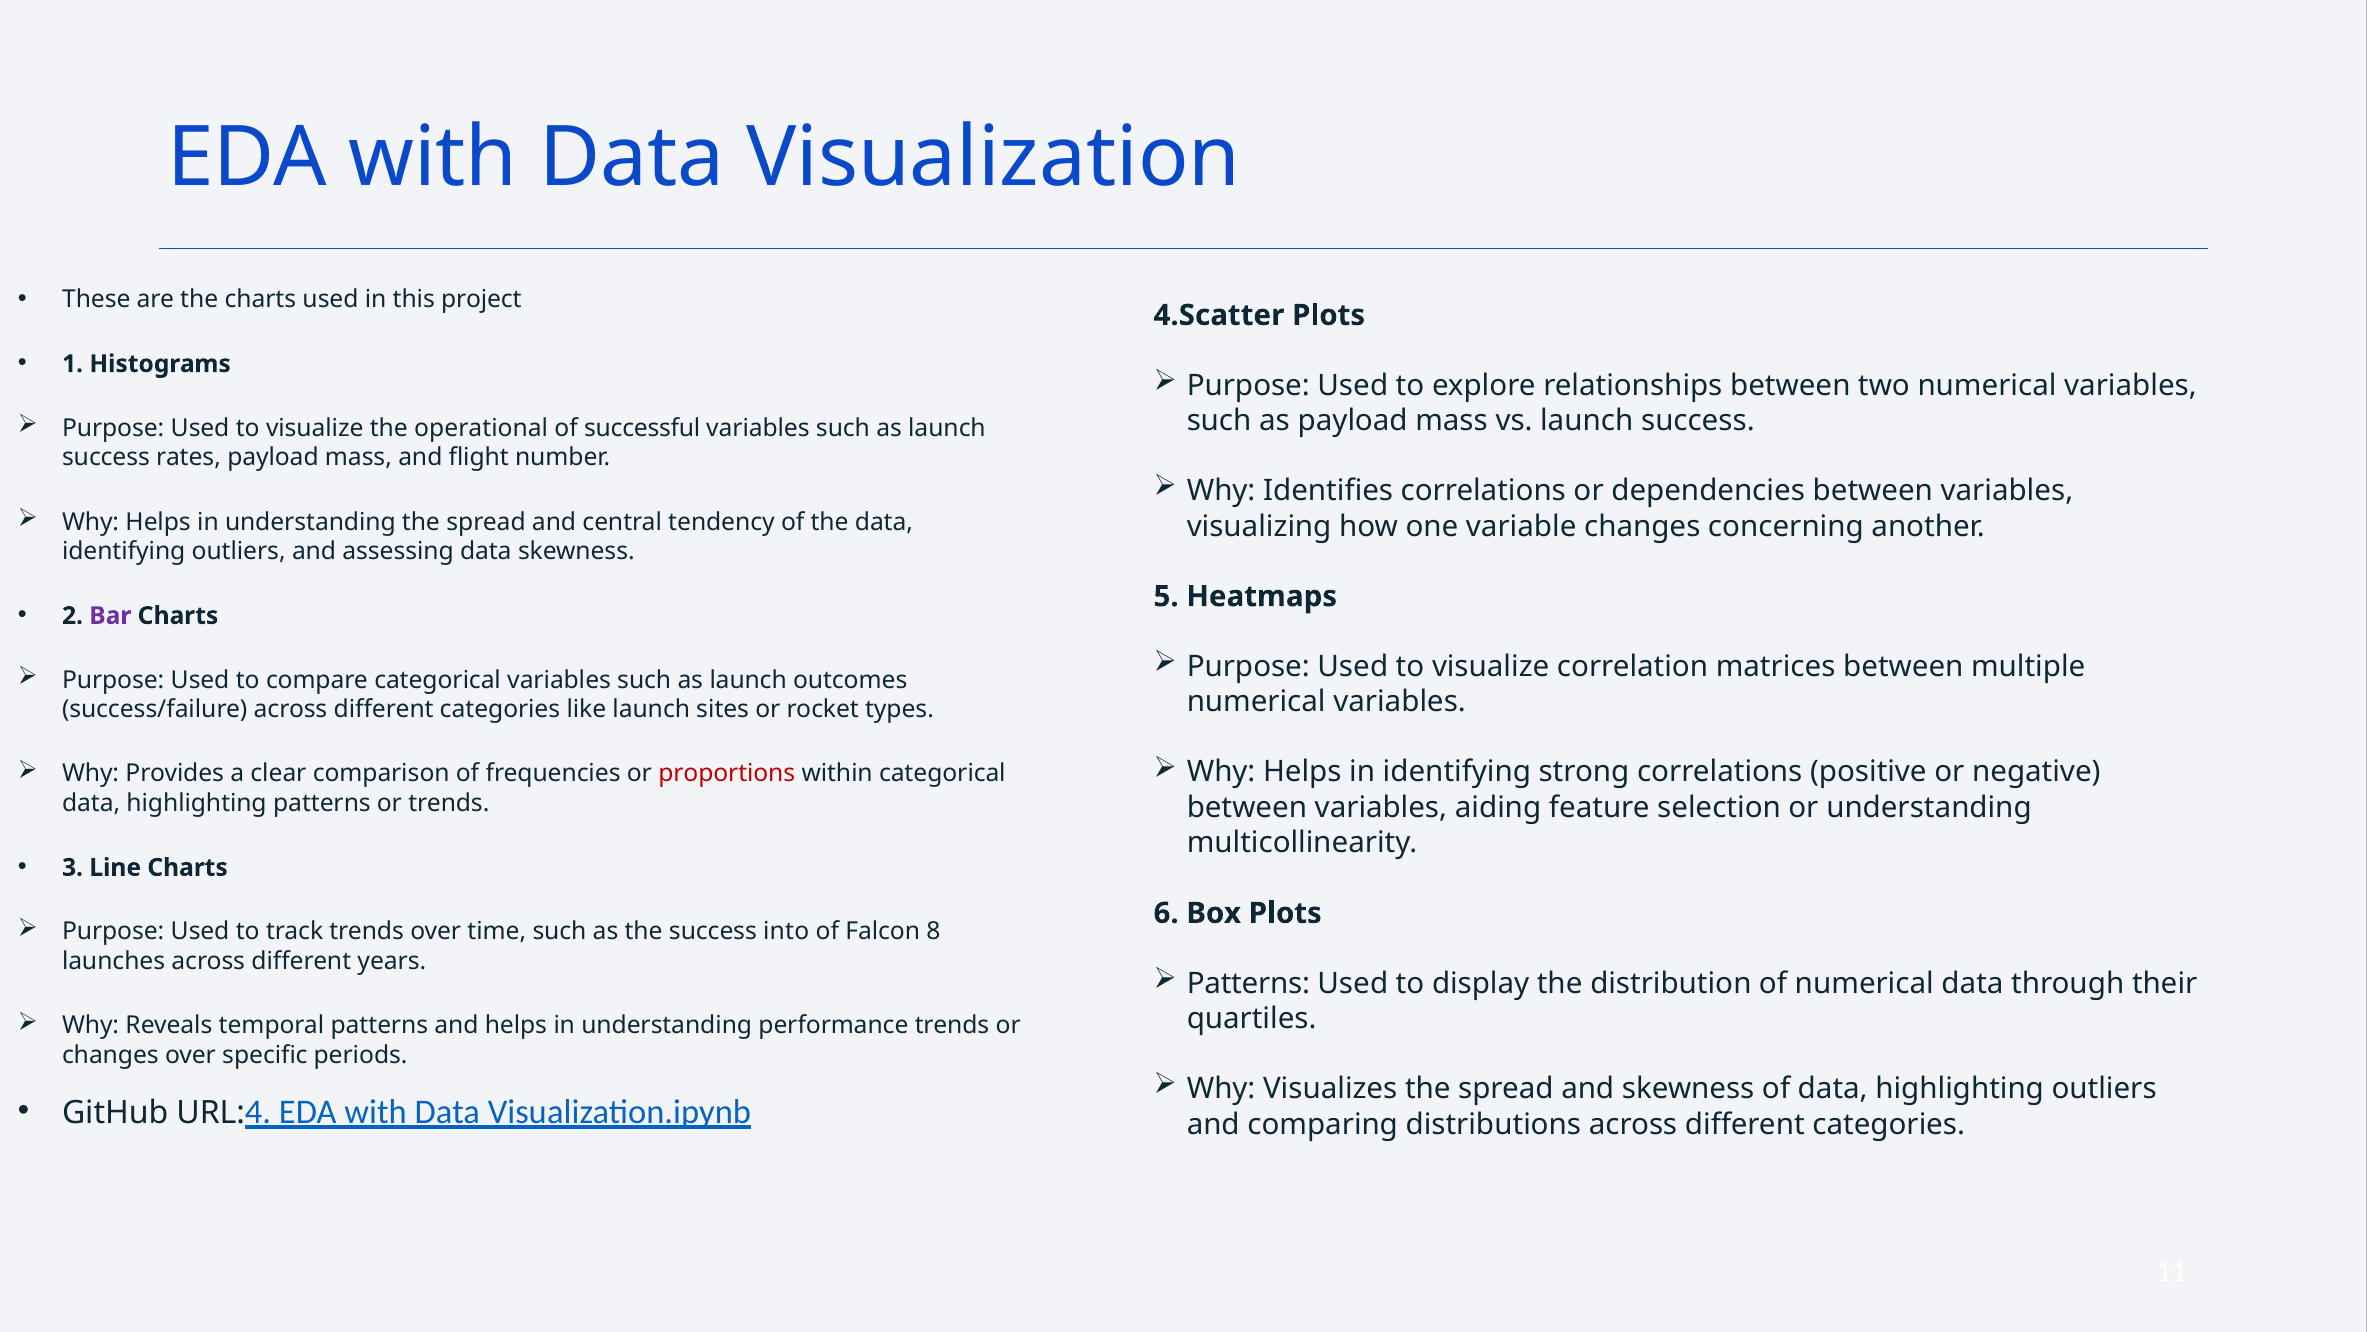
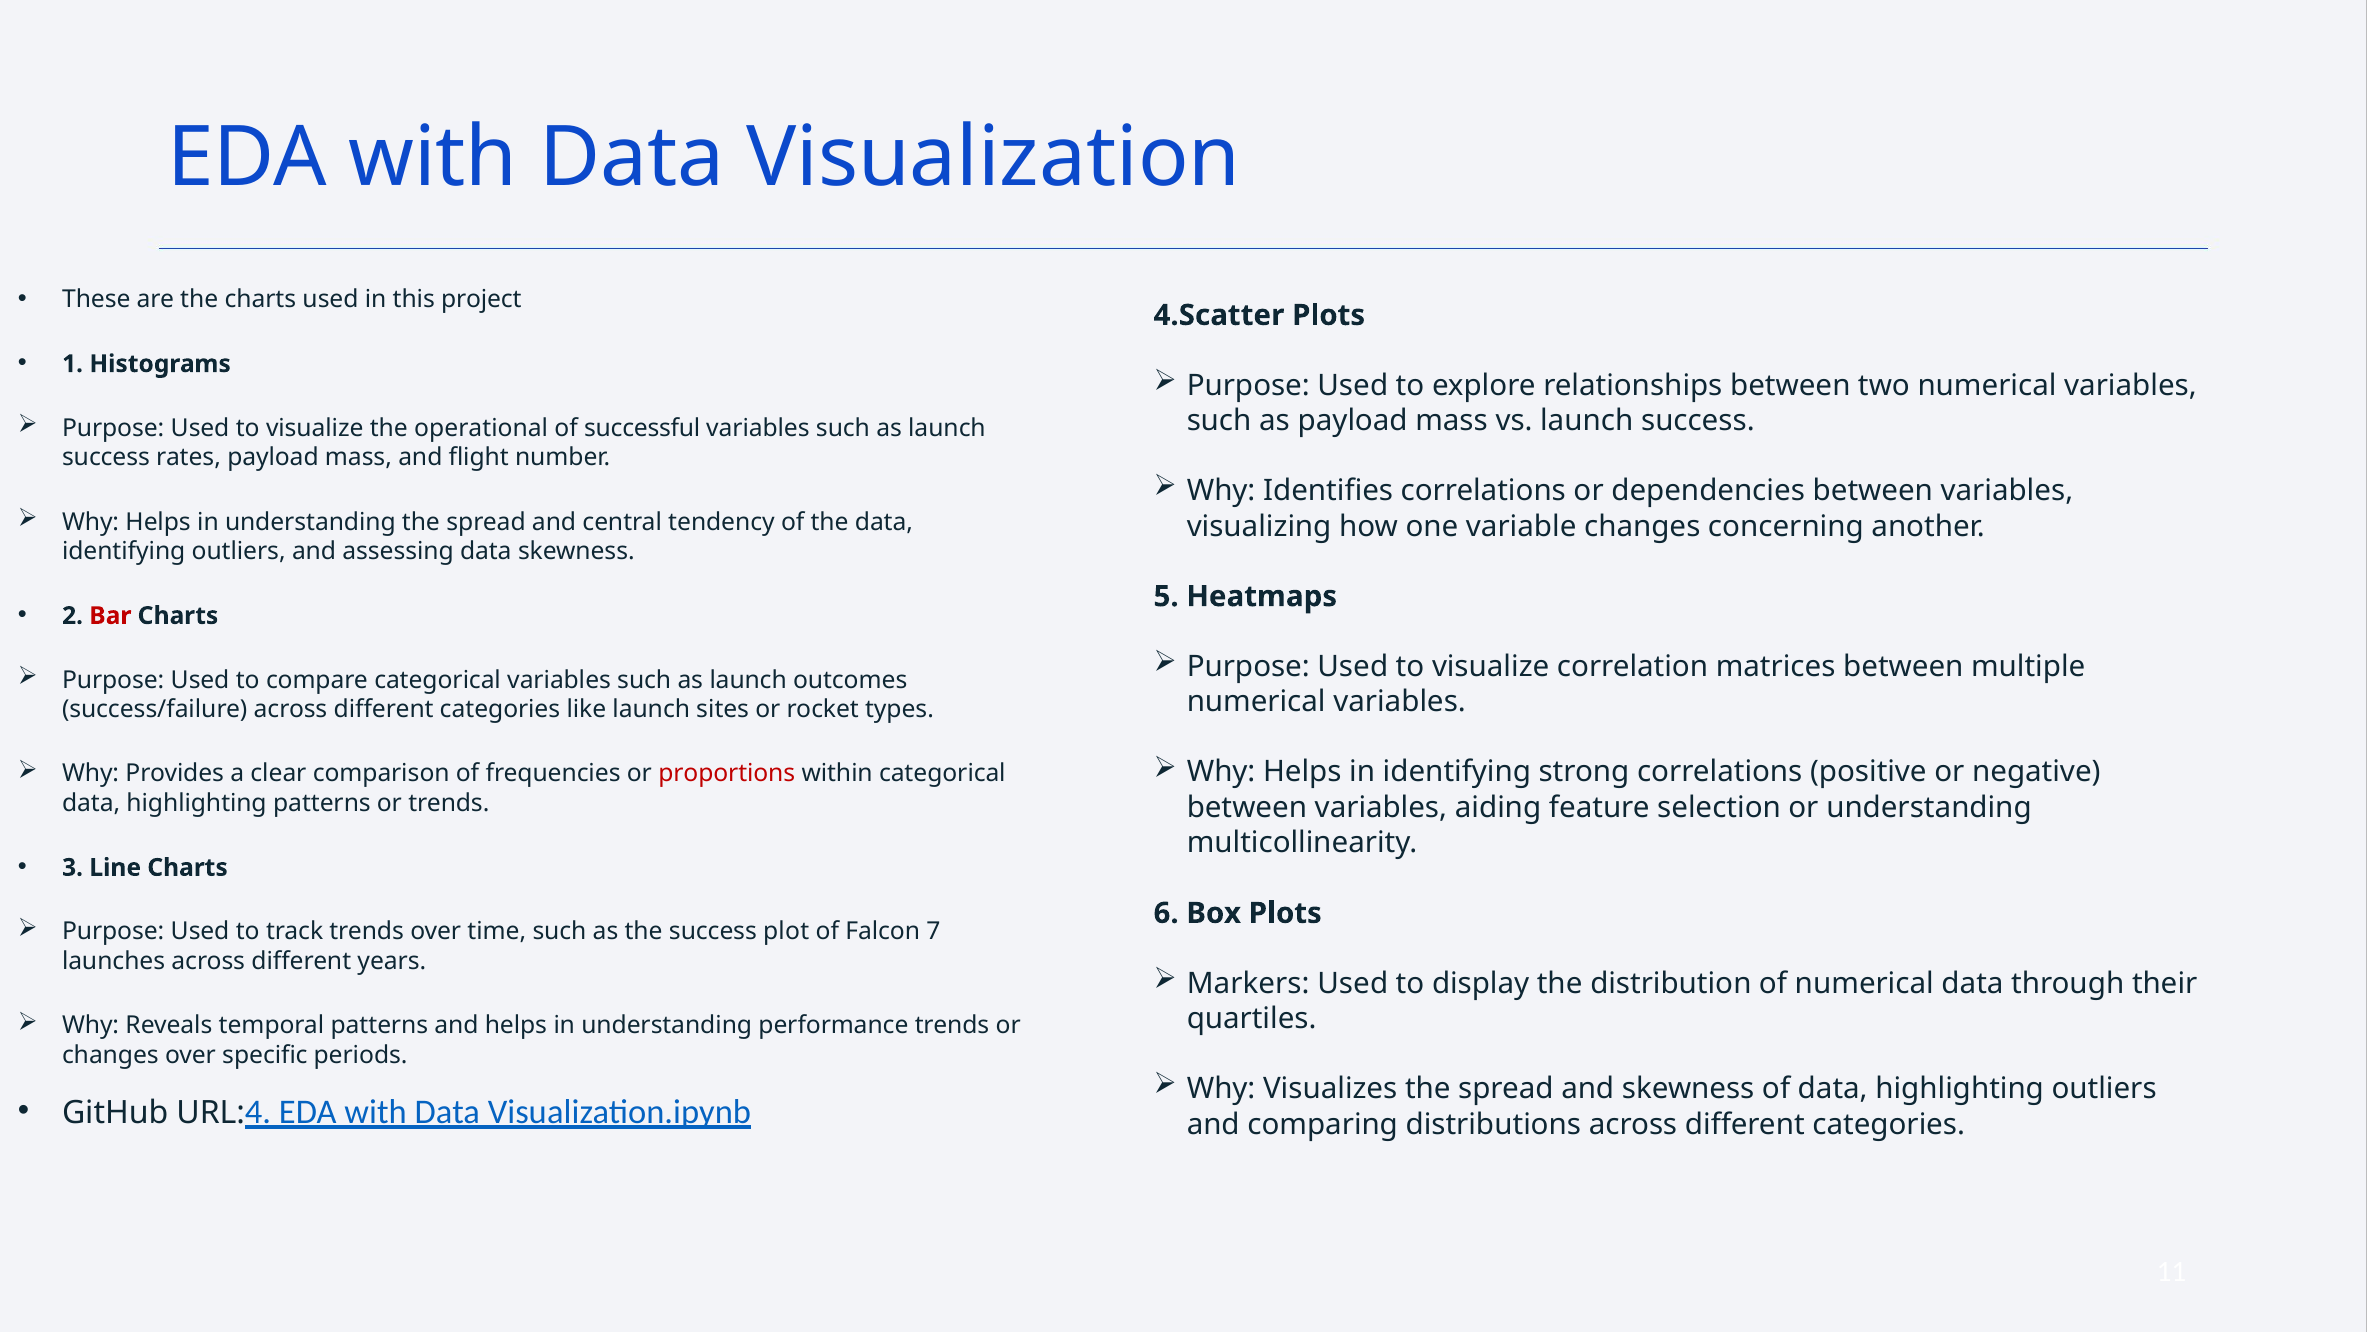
Bar colour: purple -> red
into: into -> plot
8: 8 -> 7
Patterns at (1248, 983): Patterns -> Markers
